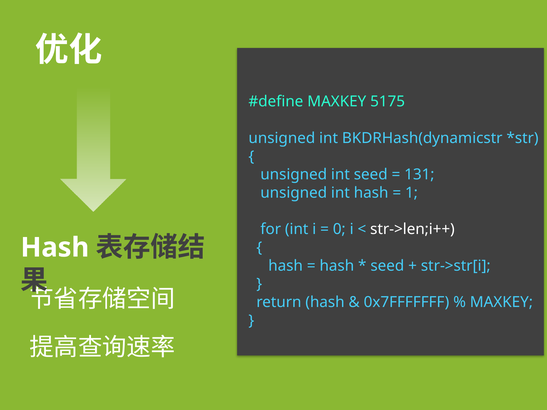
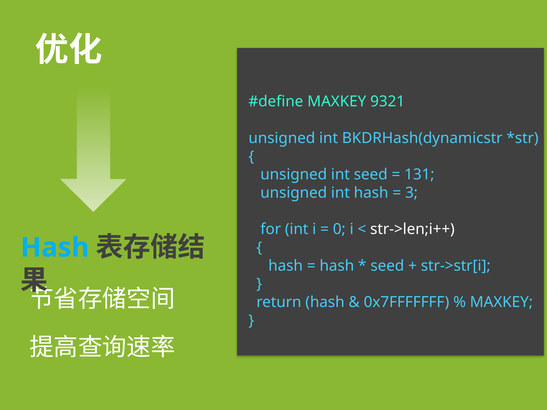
5175: 5175 -> 9321
1: 1 -> 3
Hash at (55, 248) colour: white -> light blue
